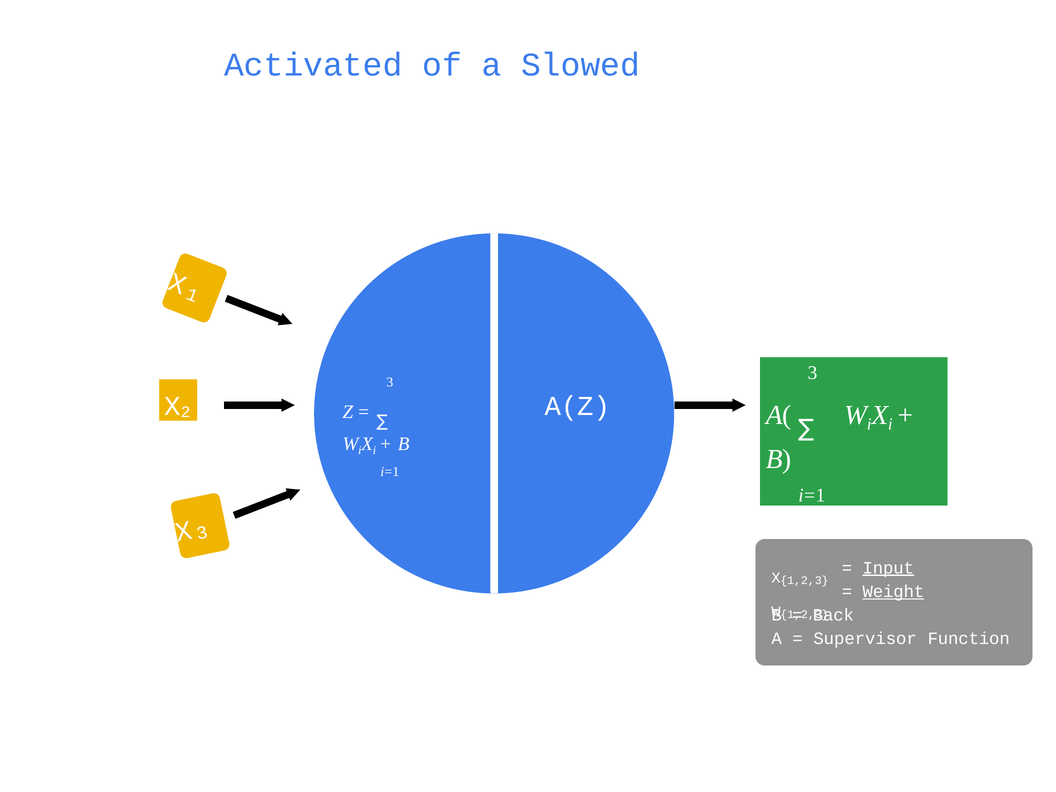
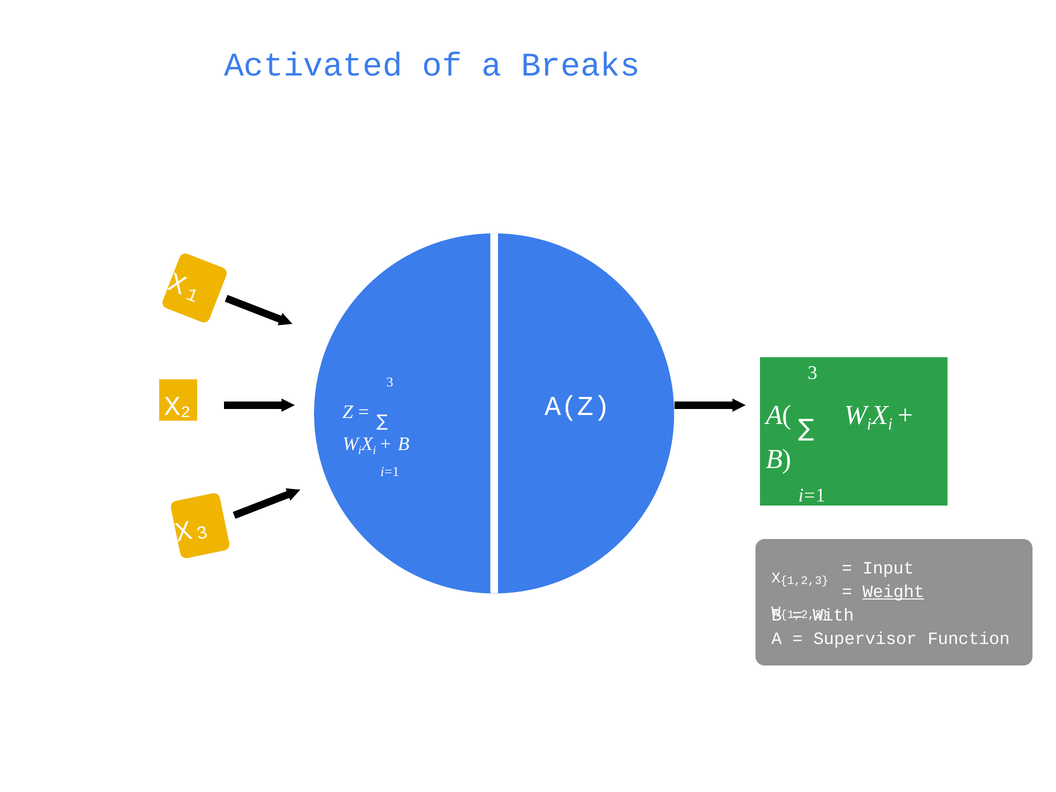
Slowed: Slowed -> Breaks
Input underline: present -> none
Back: Back -> With
